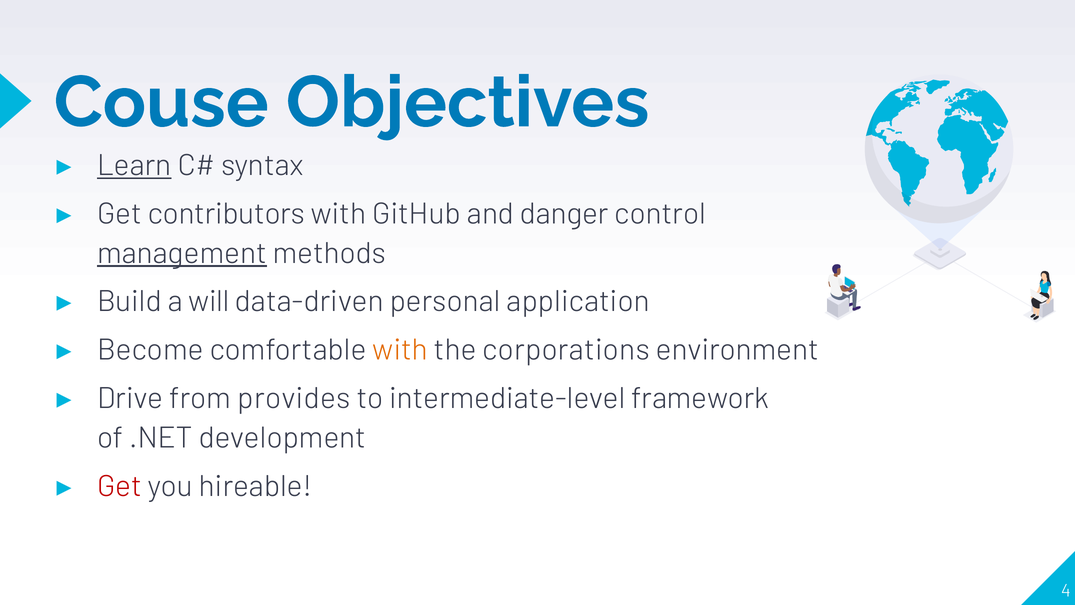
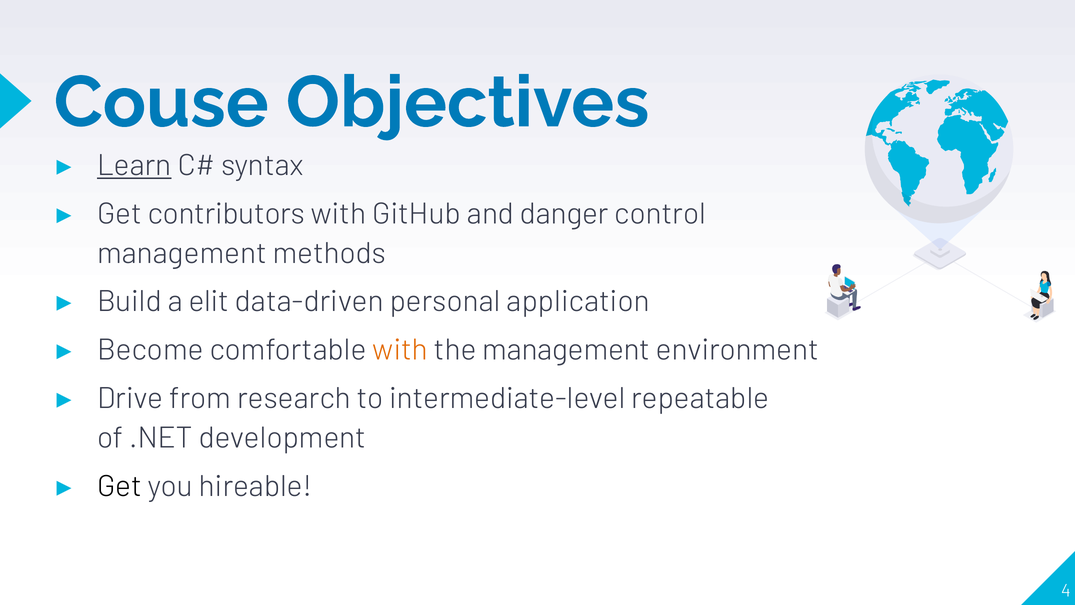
management at (182, 253) underline: present -> none
will: will -> elit
the corporations: corporations -> management
provides: provides -> research
framework: framework -> repeatable
Get at (119, 486) colour: red -> black
